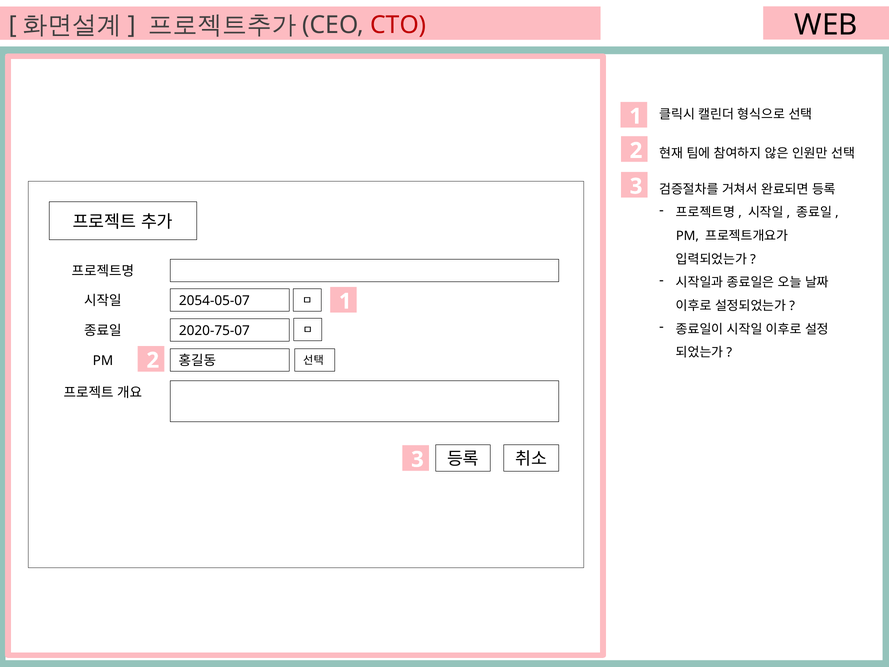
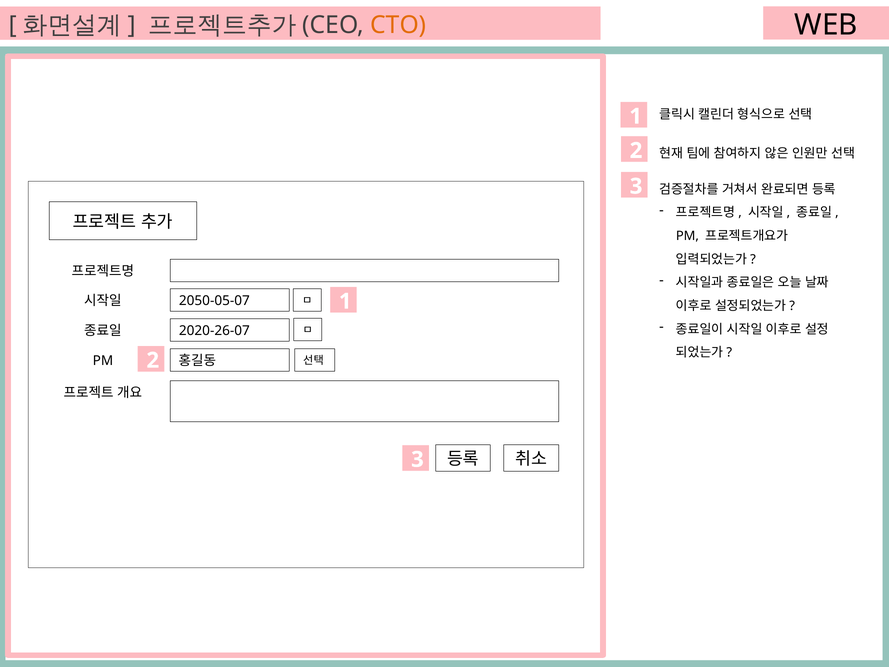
CTO colour: red -> orange
2054-05-07: 2054-05-07 -> 2050-05-07
2020-75-07: 2020-75-07 -> 2020-26-07
